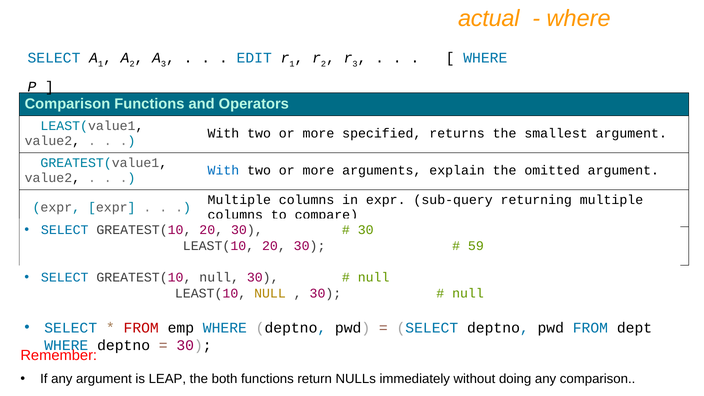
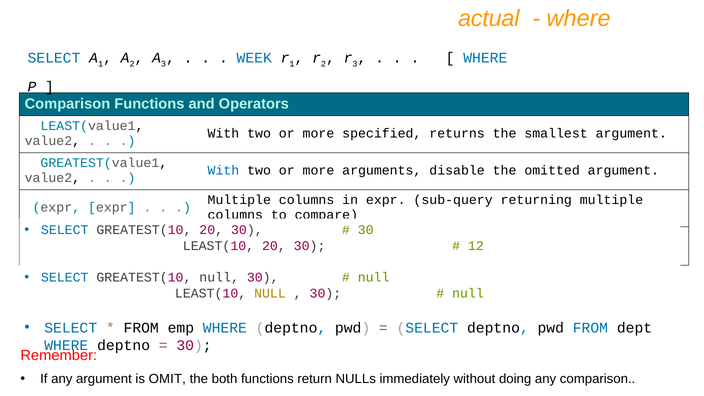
EDIT: EDIT -> WEEK
explain: explain -> disable
59: 59 -> 12
FROM at (141, 328) colour: red -> black
LEAP: LEAP -> OMIT
